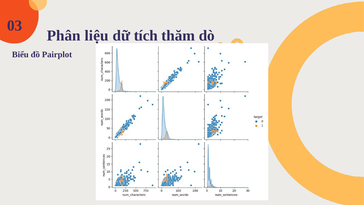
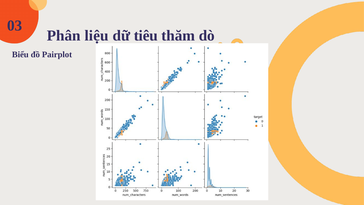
tích: tích -> tiêu
